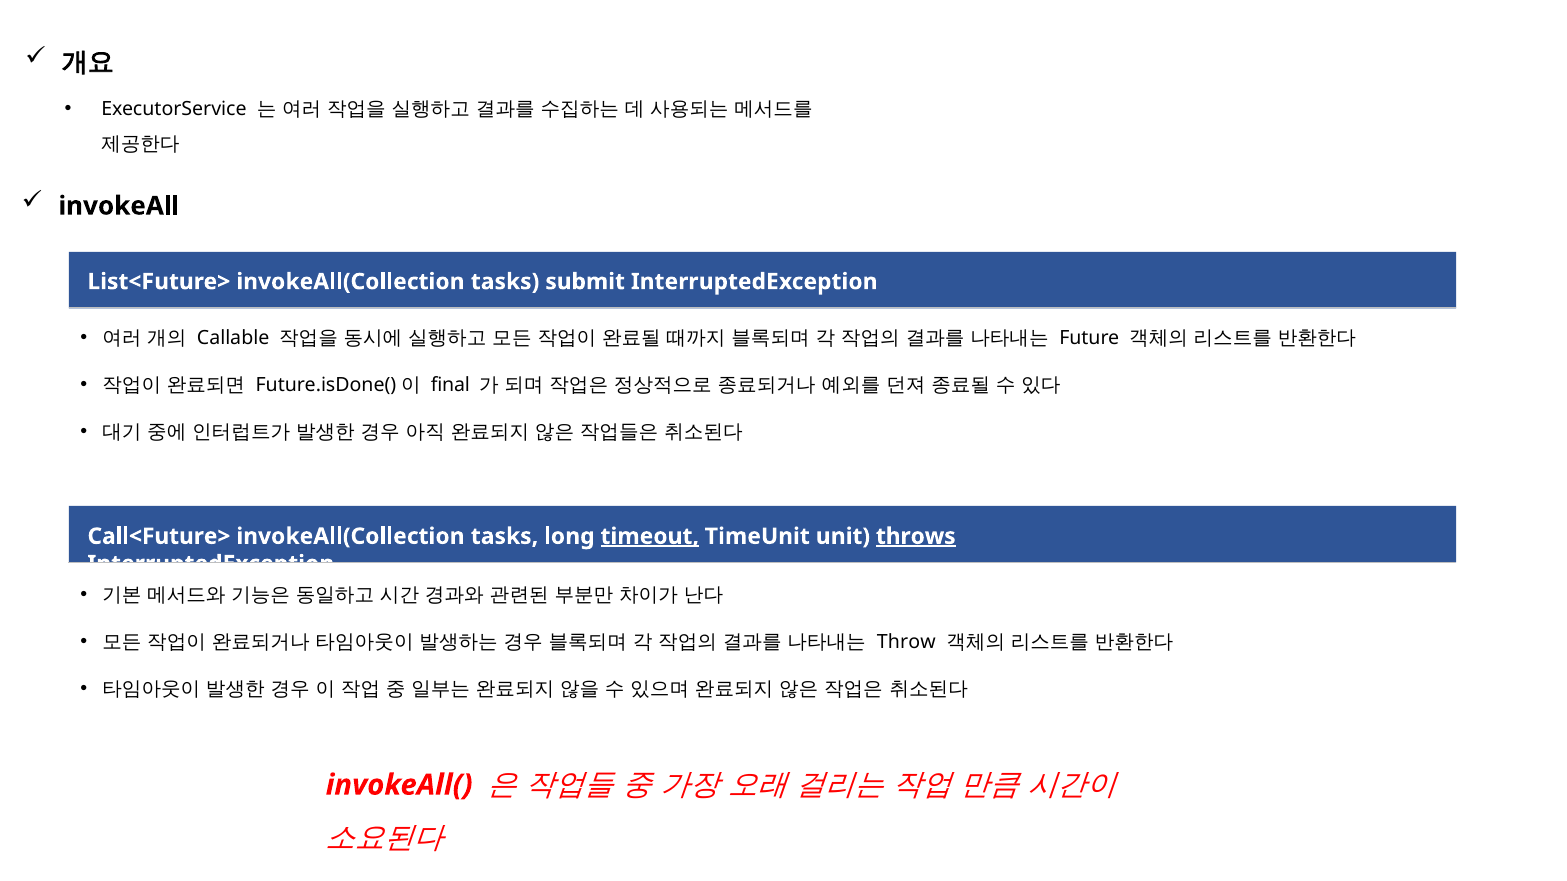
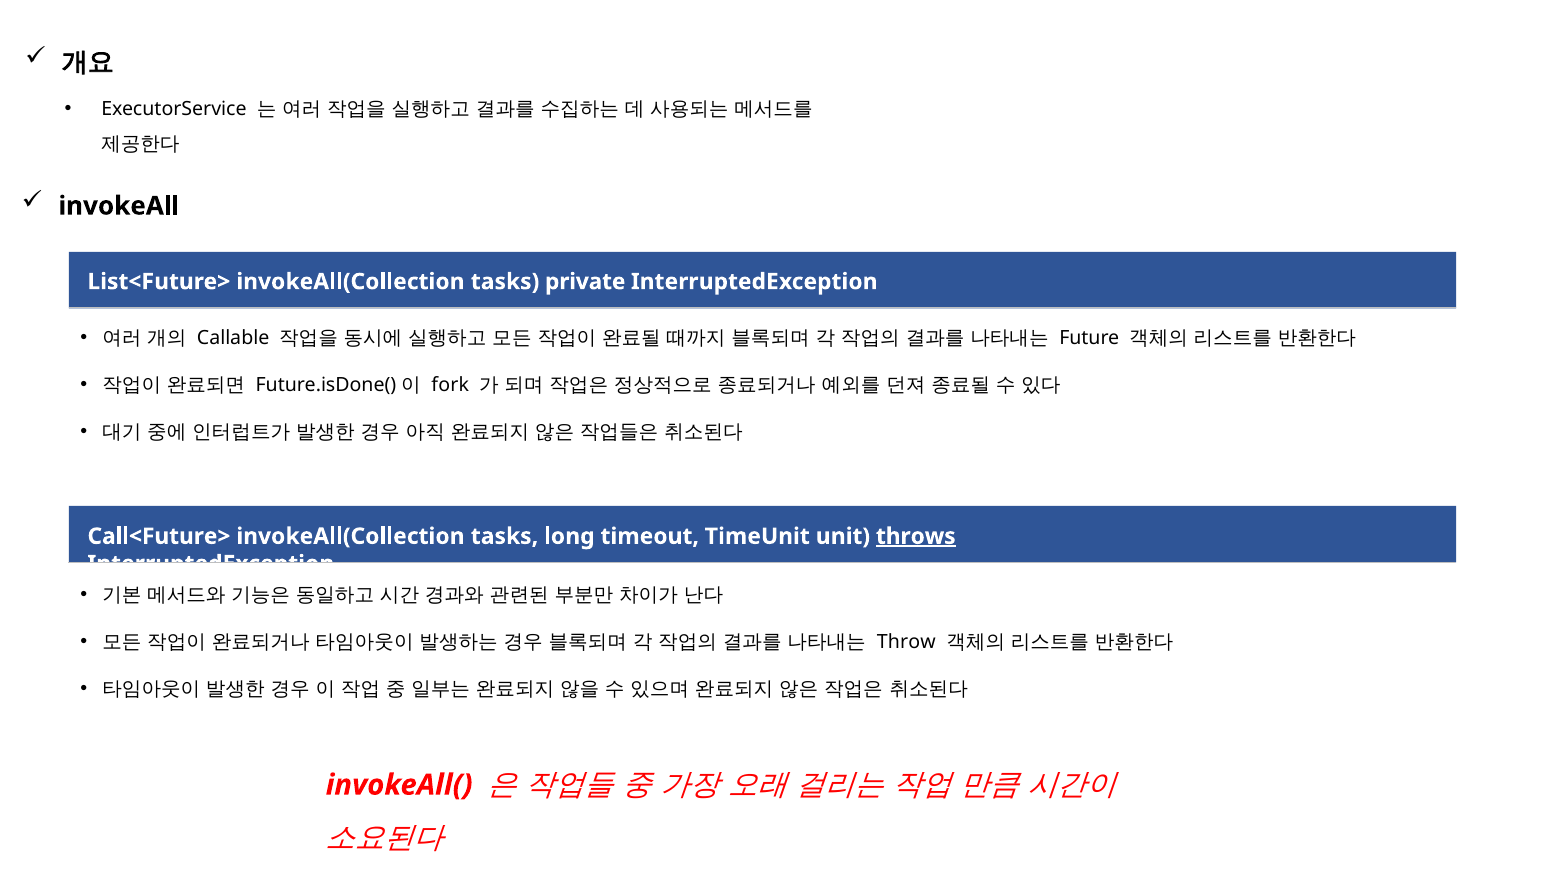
submit: submit -> private
final: final -> fork
timeout underline: present -> none
